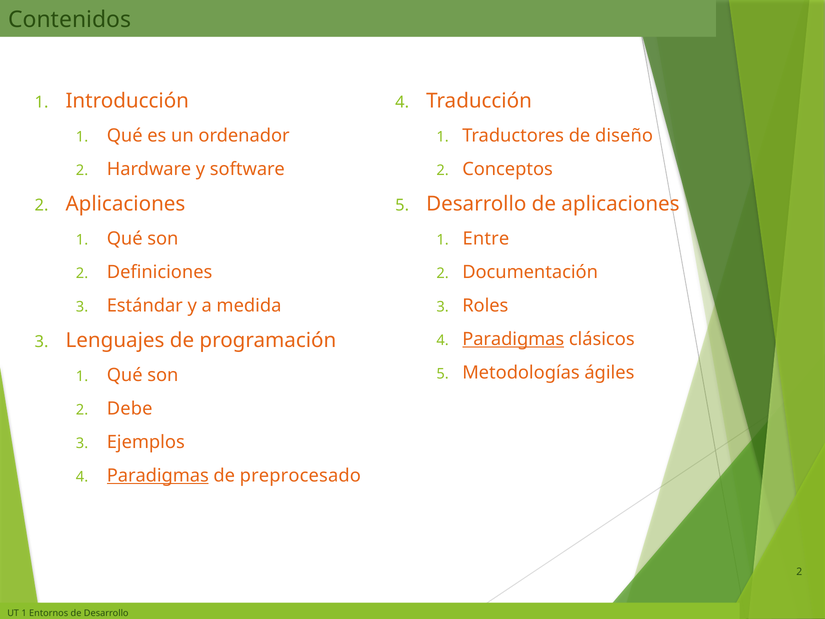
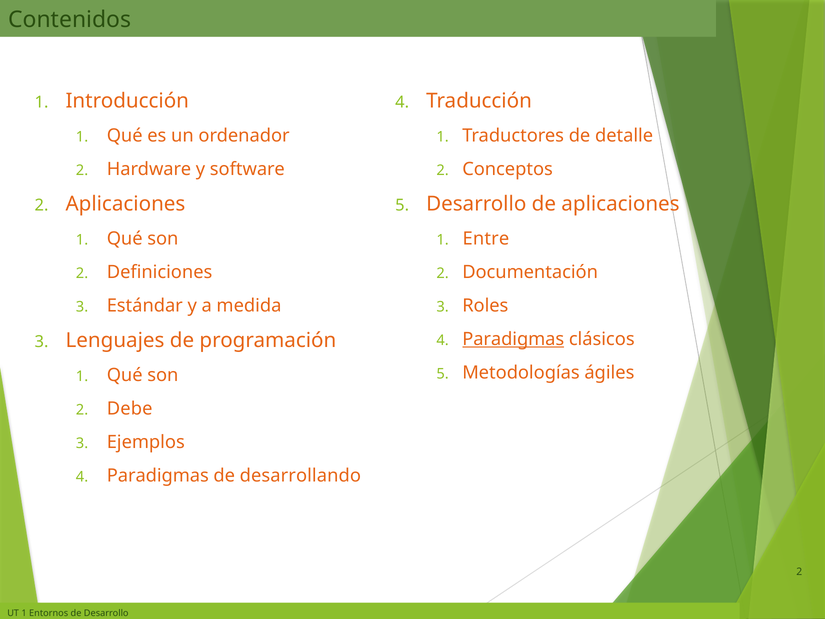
diseño: diseño -> detalle
Paradigmas at (158, 475) underline: present -> none
preprocesado: preprocesado -> desarrollando
